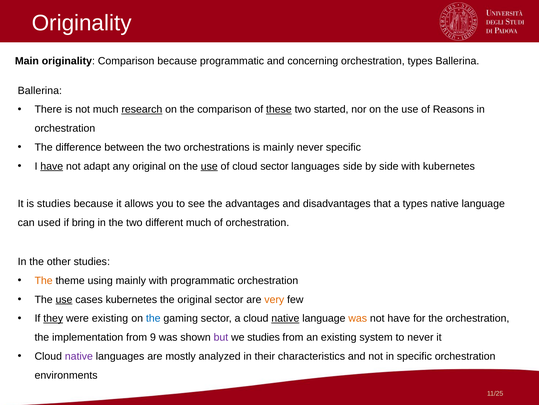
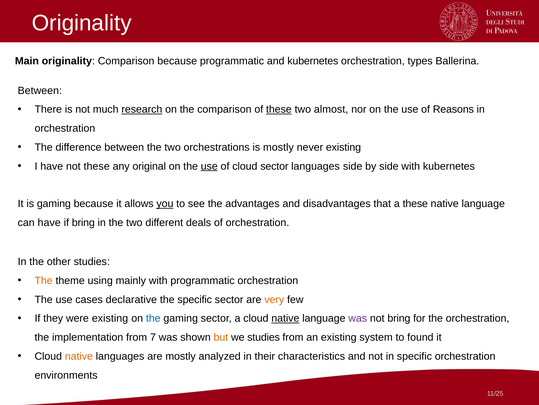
and concerning: concerning -> kubernetes
Ballerina at (40, 90): Ballerina -> Between
started: started -> almost
is mainly: mainly -> mostly
never specific: specific -> existing
have at (52, 166) underline: present -> none
not adapt: adapt -> these
is studies: studies -> gaming
you underline: none -> present
a types: types -> these
can used: used -> have
different much: much -> deals
use at (64, 299) underline: present -> none
cases kubernetes: kubernetes -> declarative
the original: original -> specific
they underline: present -> none
was at (358, 318) colour: orange -> purple
not have: have -> bring
9: 9 -> 7
but colour: purple -> orange
to never: never -> found
native at (79, 356) colour: purple -> orange
